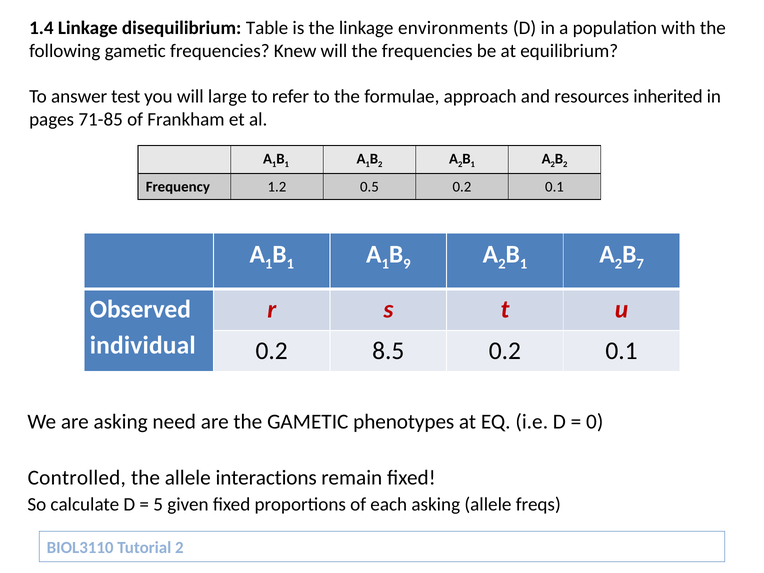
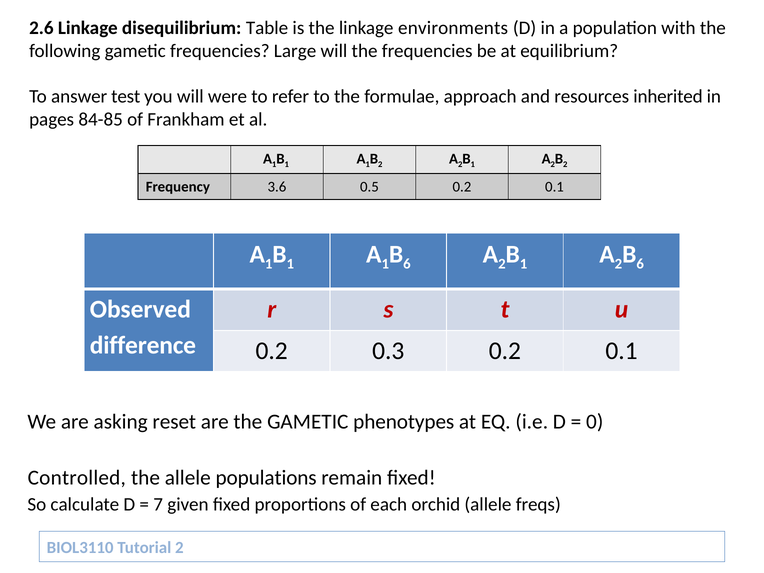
1.4: 1.4 -> 2.6
Knew: Knew -> Large
large: large -> were
71-85: 71-85 -> 84-85
1.2: 1.2 -> 3.6
9 at (407, 264): 9 -> 6
7 at (640, 264): 7 -> 6
individual: individual -> difference
8.5: 8.5 -> 0.3
need: need -> reset
interactions: interactions -> populations
5: 5 -> 7
each asking: asking -> orchid
